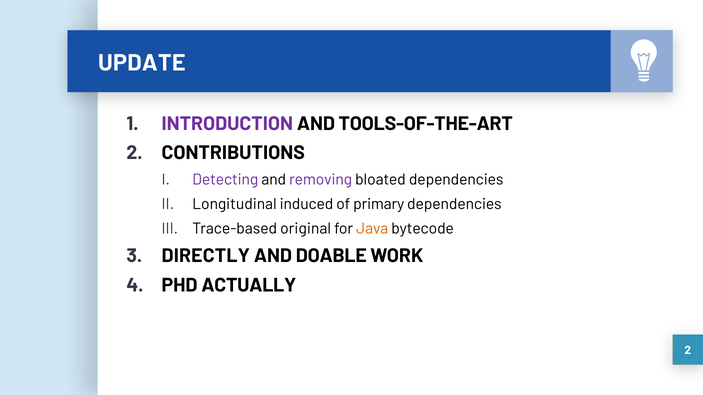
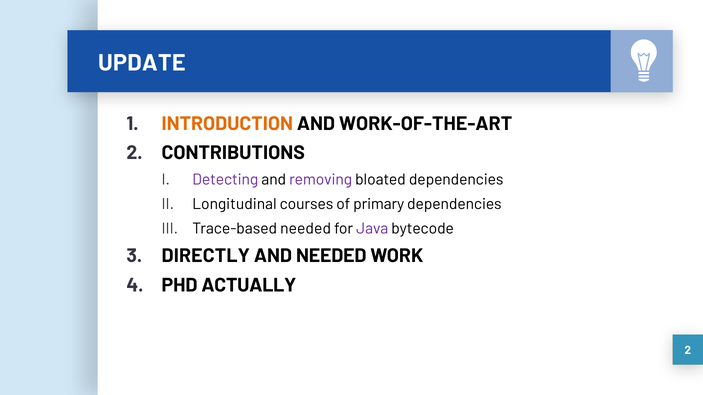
INTRODUCTION colour: purple -> orange
TOOLS-OF-THE-ART: TOOLS-OF-THE-ART -> WORK-OF-THE-ART
induced: induced -> courses
Trace-based original: original -> needed
Java colour: orange -> purple
AND DOABLE: DOABLE -> NEEDED
